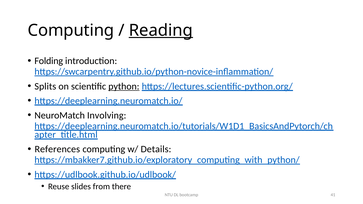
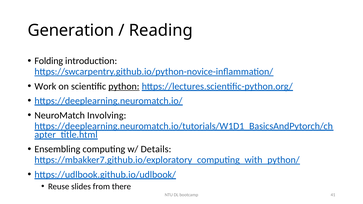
Computing at (71, 30): Computing -> Generation
Reading underline: present -> none
Splits: Splits -> Work
References: References -> Ensembling
